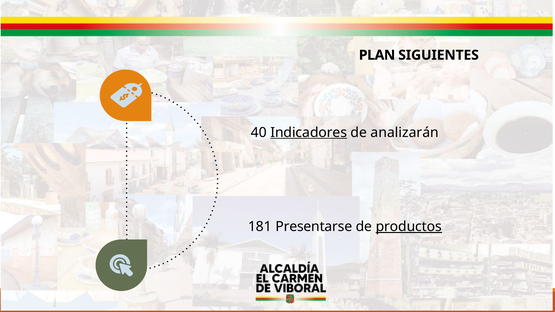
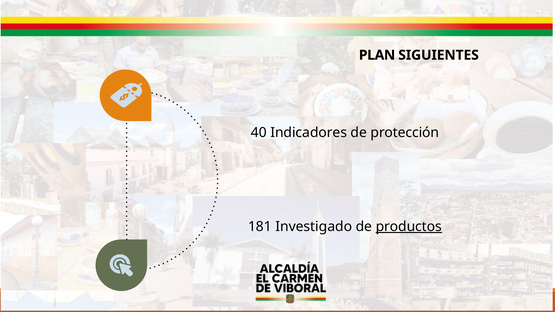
Indicadores underline: present -> none
analizarán: analizarán -> protección
Presentarse: Presentarse -> Investigado
